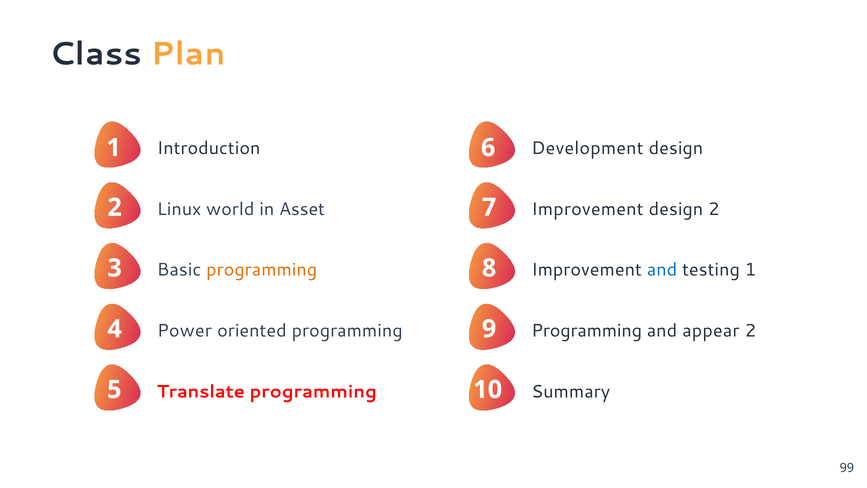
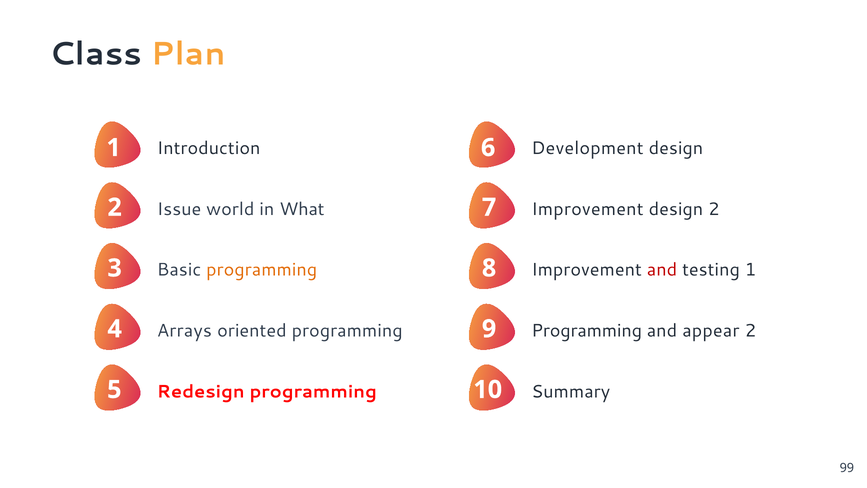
Linux: Linux -> Issue
Asset: Asset -> What
and at (662, 270) colour: blue -> red
Power: Power -> Arrays
Translate: Translate -> Redesign
